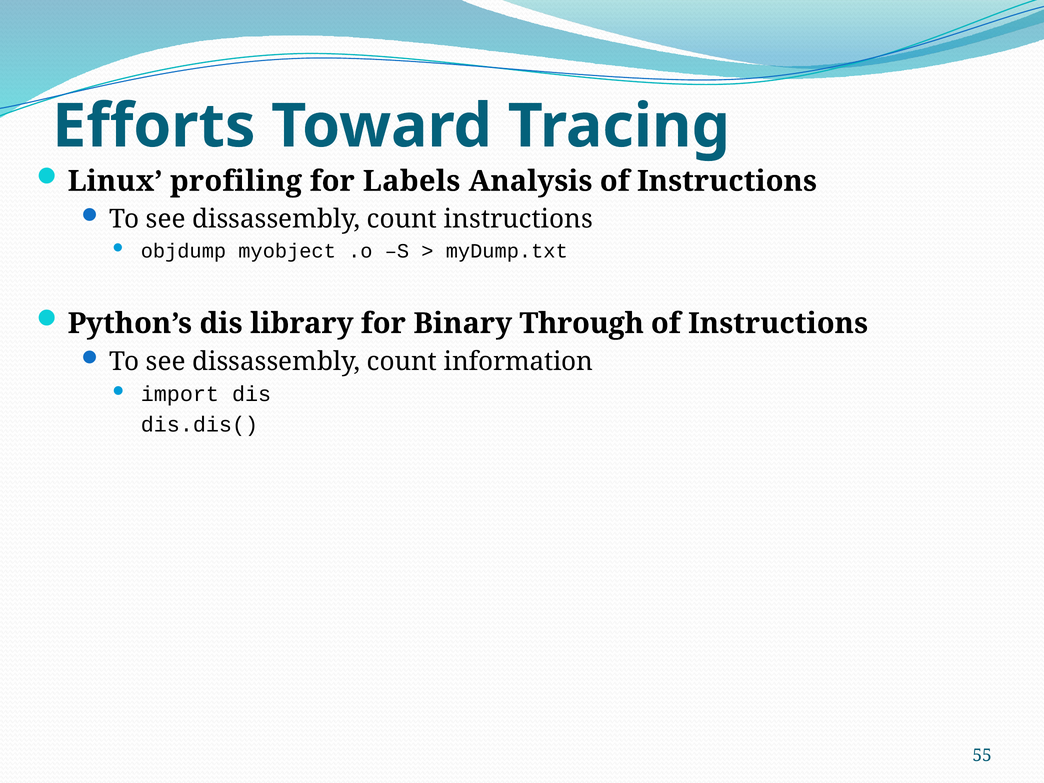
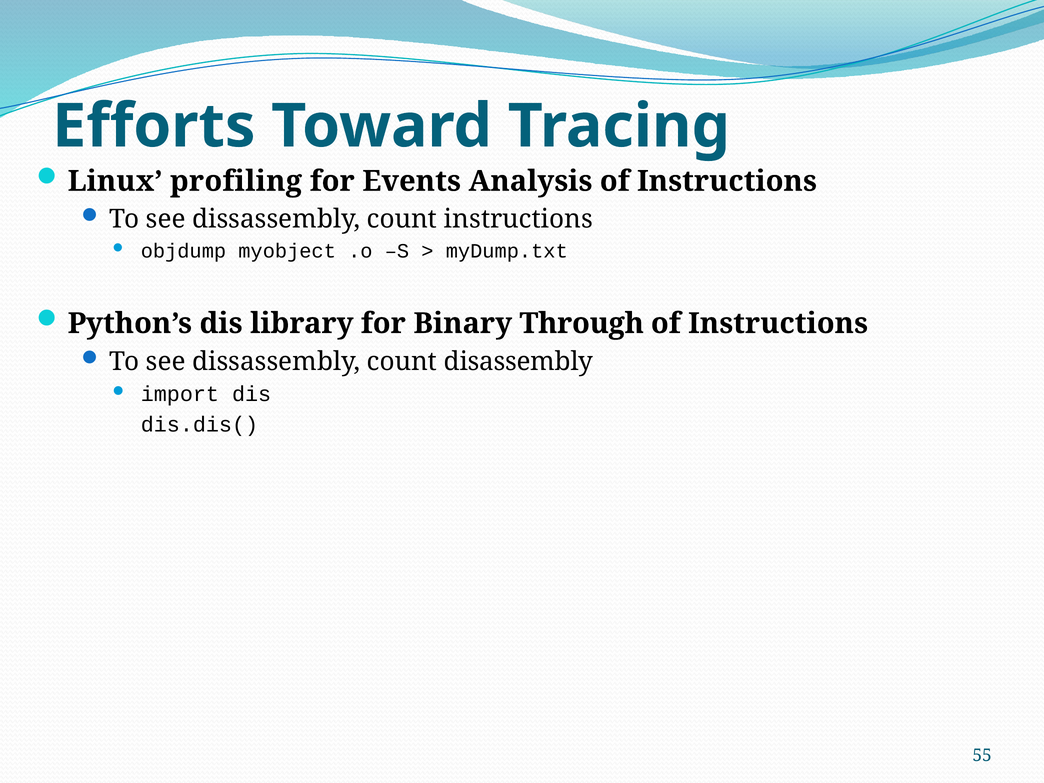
Labels: Labels -> Events
information: information -> disassembly
